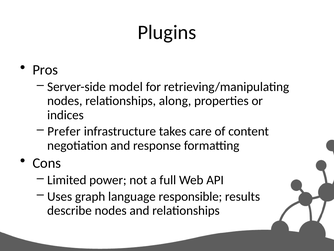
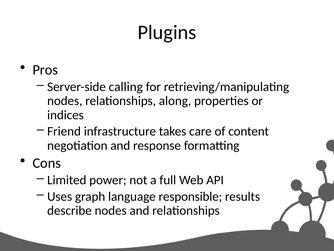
model: model -> calling
Prefer: Prefer -> Friend
